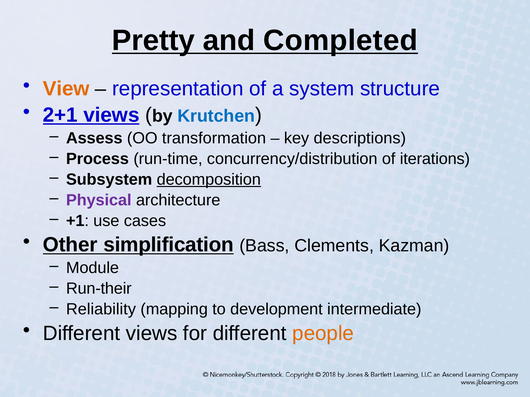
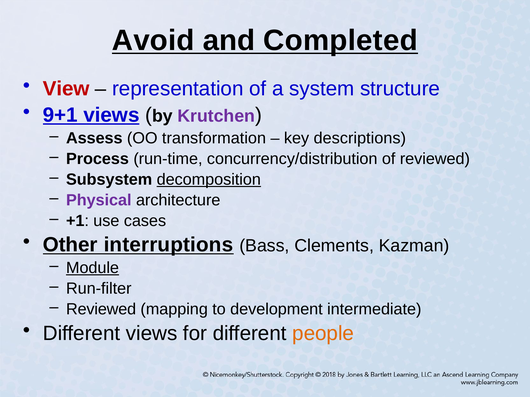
Pretty: Pretty -> Avoid
View colour: orange -> red
2+1: 2+1 -> 9+1
Krutchen colour: blue -> purple
of iterations: iterations -> reviewed
simplification: simplification -> interruptions
Module underline: none -> present
Run-their: Run-their -> Run-filter
Reliability at (101, 310): Reliability -> Reviewed
